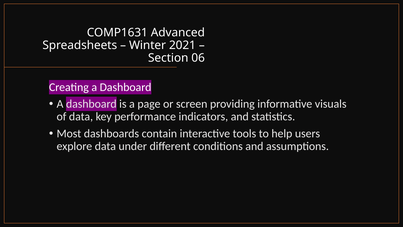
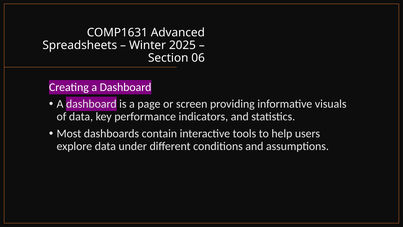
2021: 2021 -> 2025
